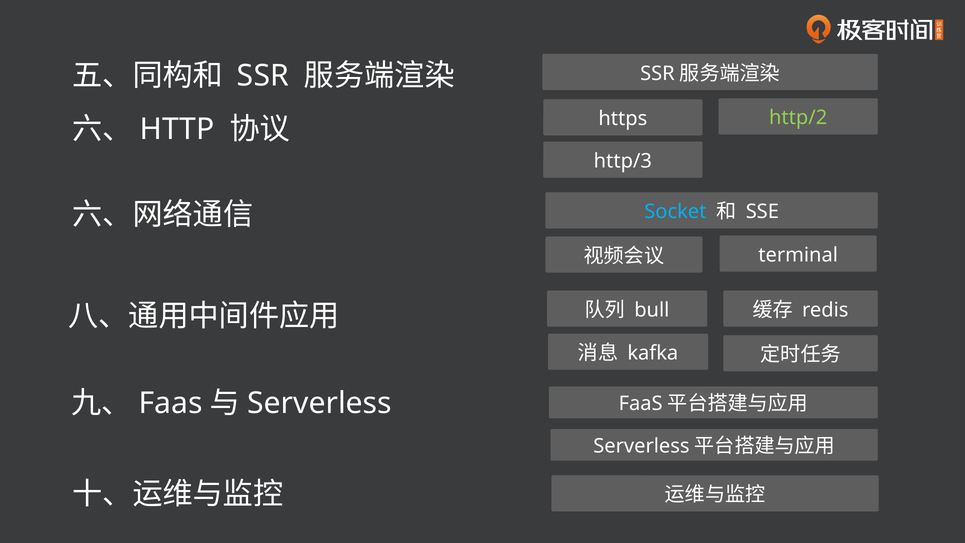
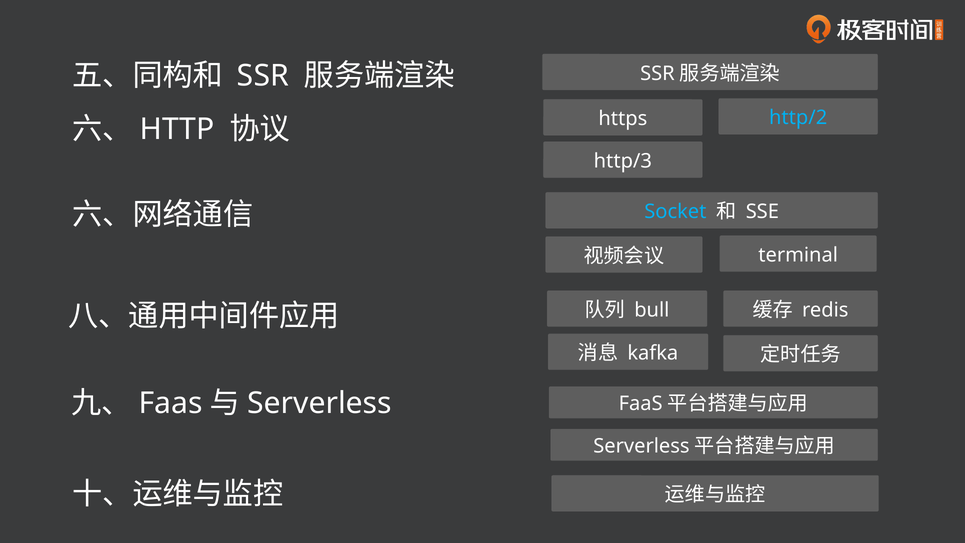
http/2 colour: light green -> light blue
